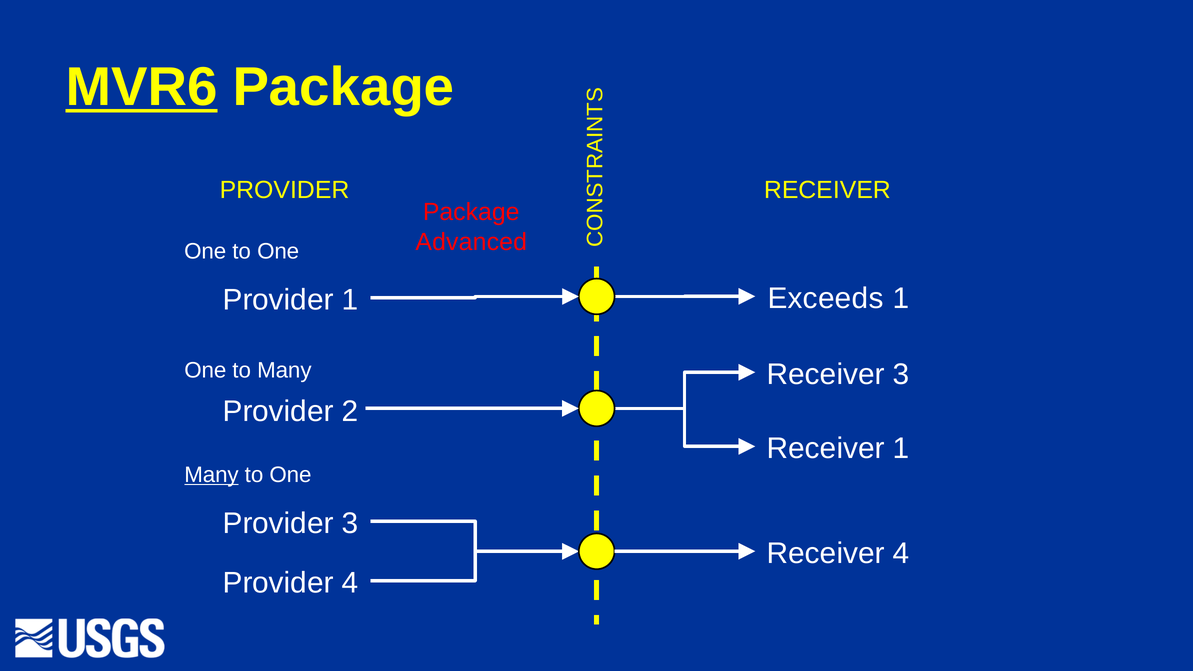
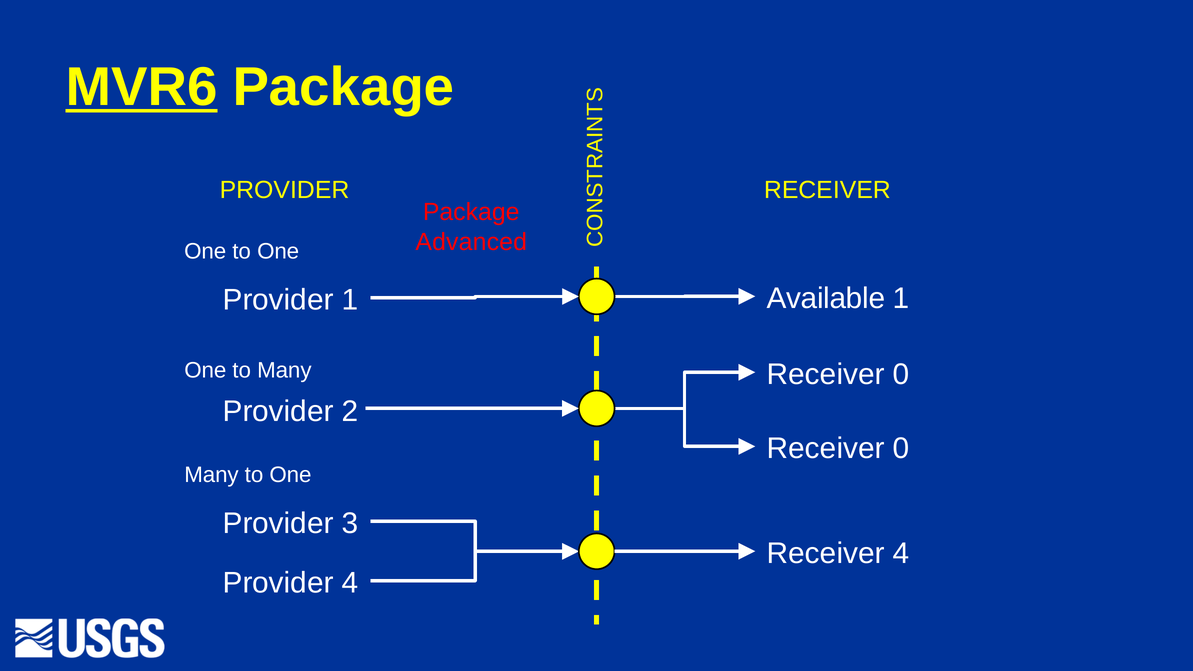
Exceeds: Exceeds -> Available
3 at (901, 374): 3 -> 0
1 at (901, 449): 1 -> 0
Many at (211, 475) underline: present -> none
